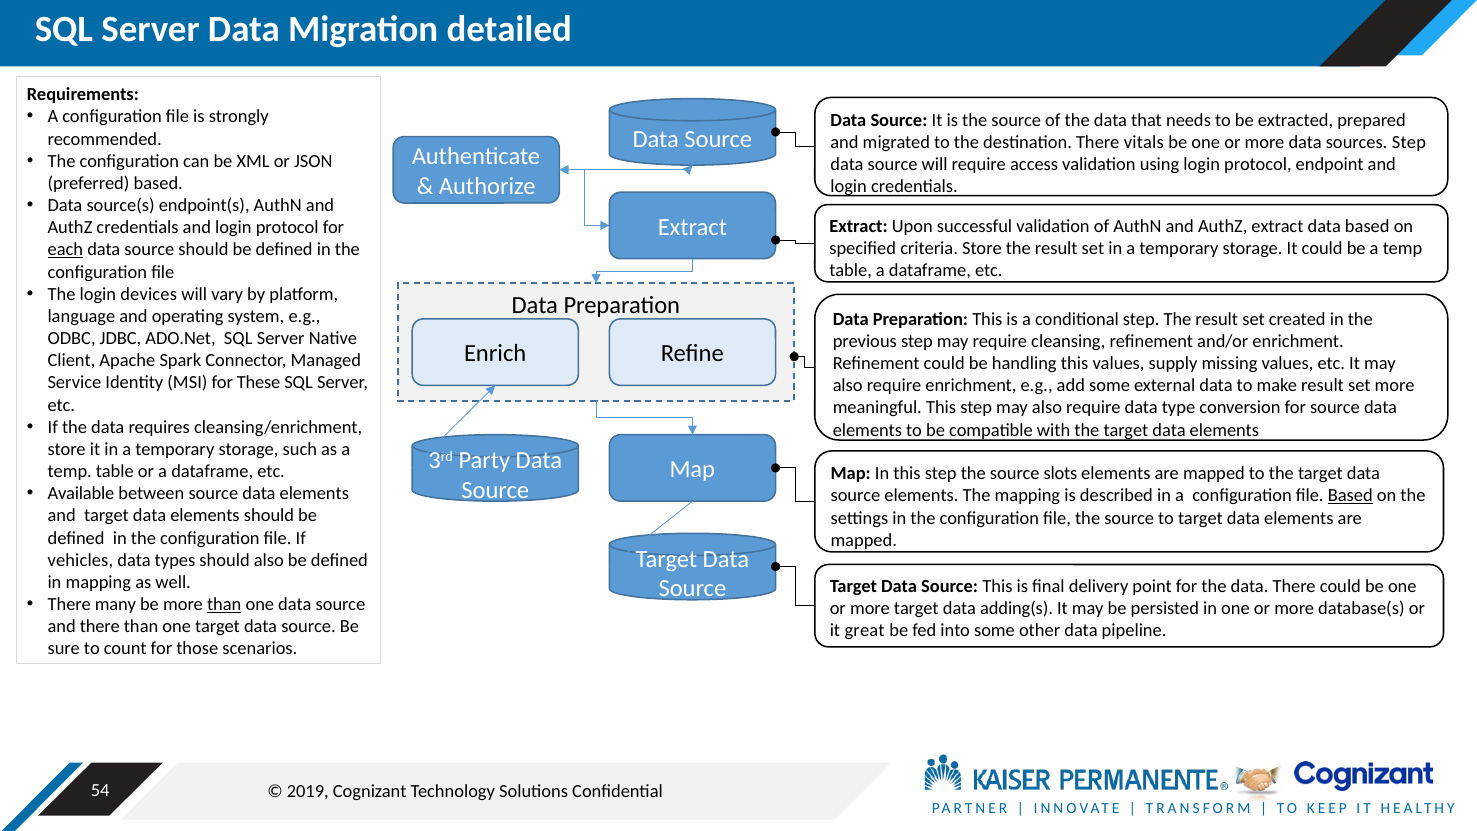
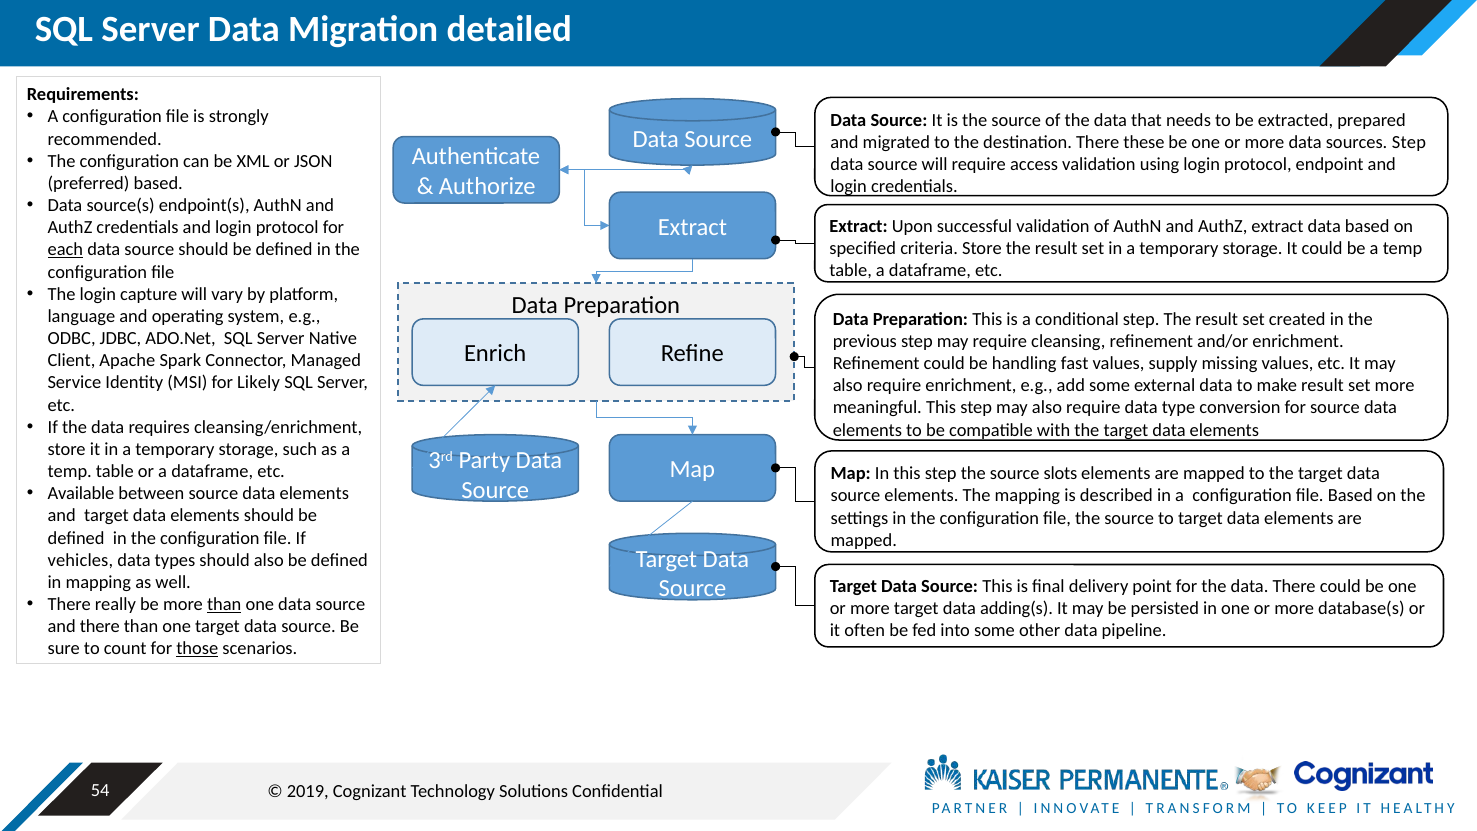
vitals: vitals -> these
devices: devices -> capture
handling this: this -> fast
These: These -> Likely
Based at (1350, 496) underline: present -> none
many: many -> really
great: great -> often
those underline: none -> present
